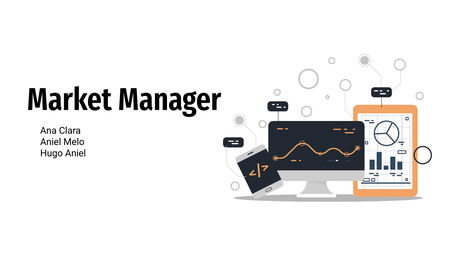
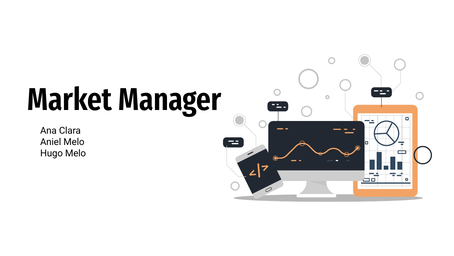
Hugo Aniel: Aniel -> Melo
